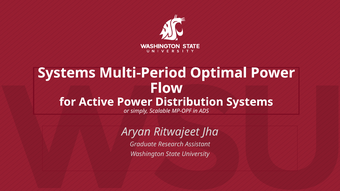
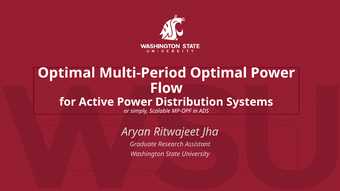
Systems at (67, 73): Systems -> Optimal
